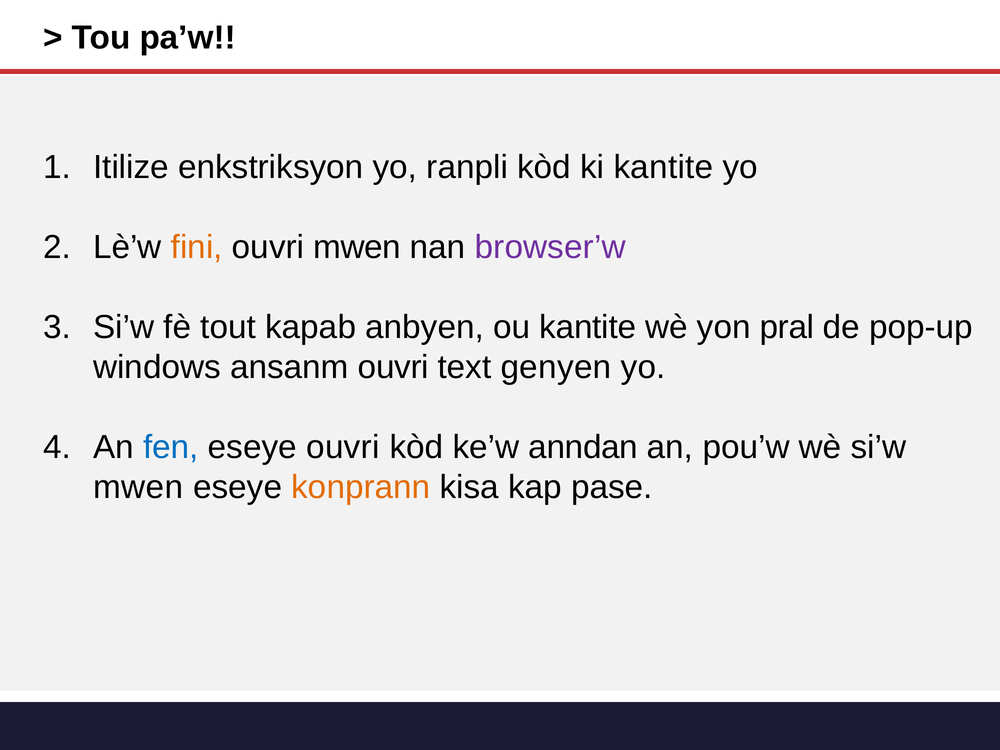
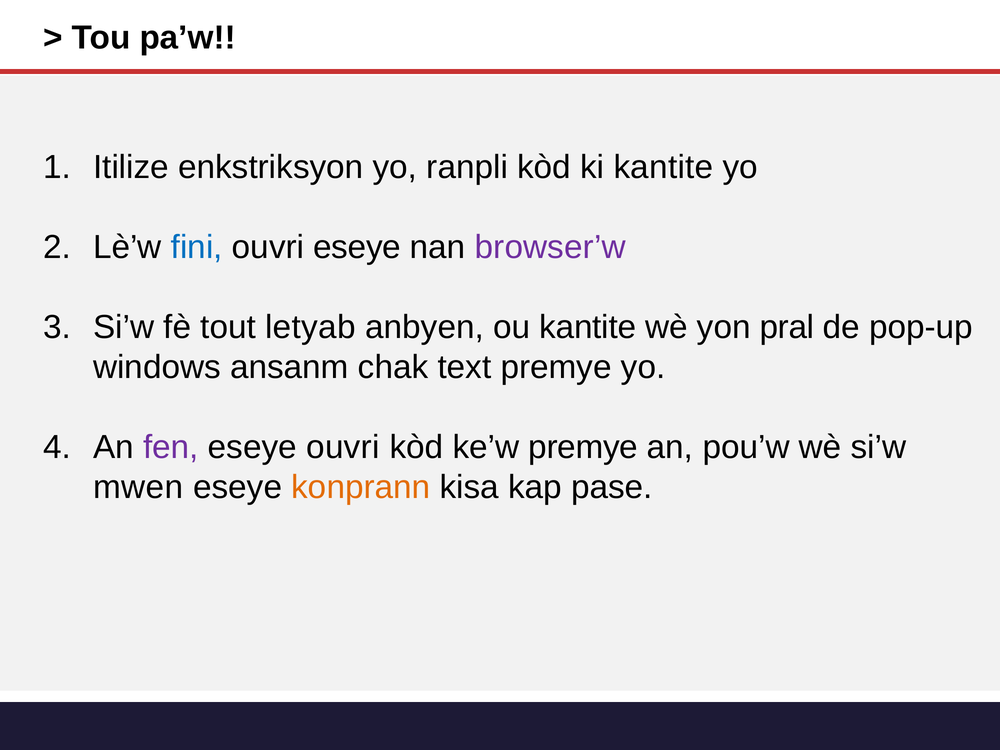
fini colour: orange -> blue
ouvri mwen: mwen -> eseye
kapab: kapab -> letyab
ansanm ouvri: ouvri -> chak
text genyen: genyen -> premye
fen colour: blue -> purple
ke’w anndan: anndan -> premye
